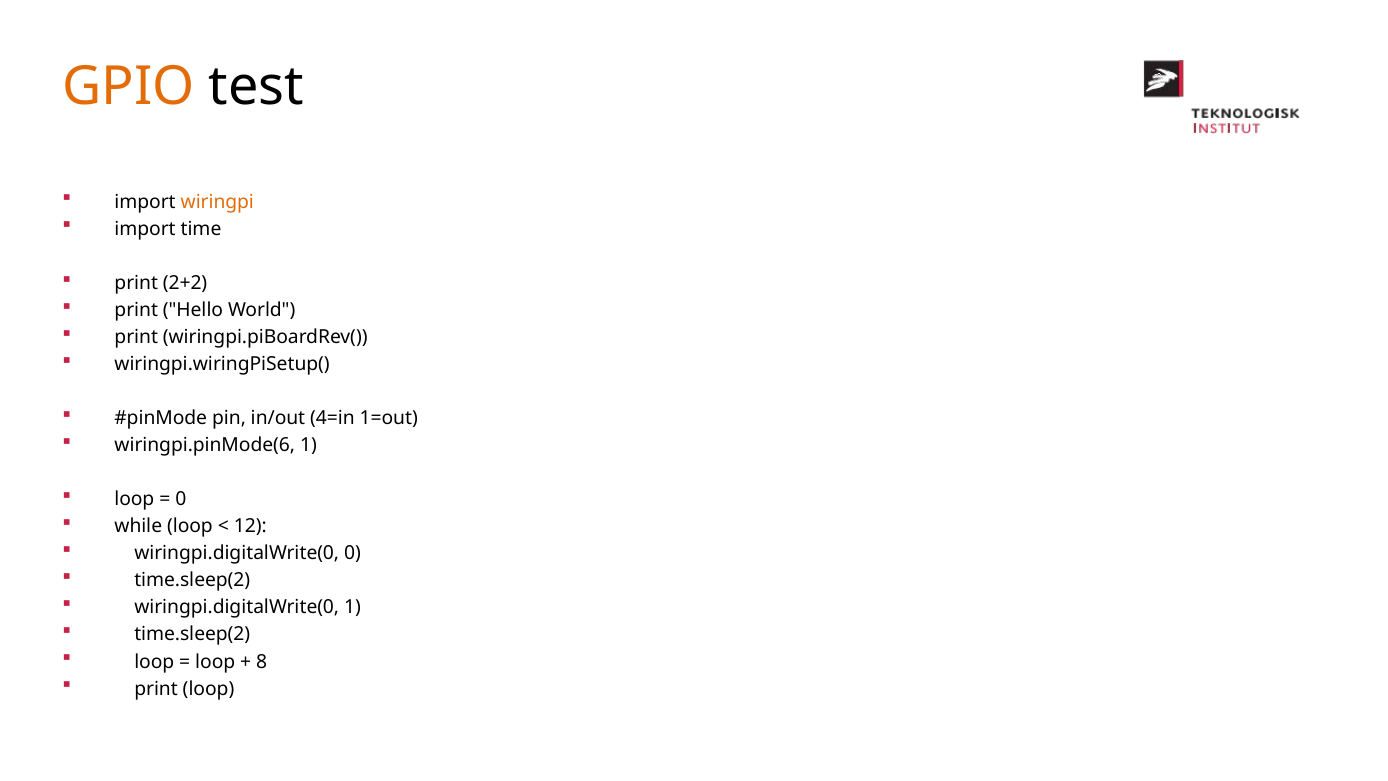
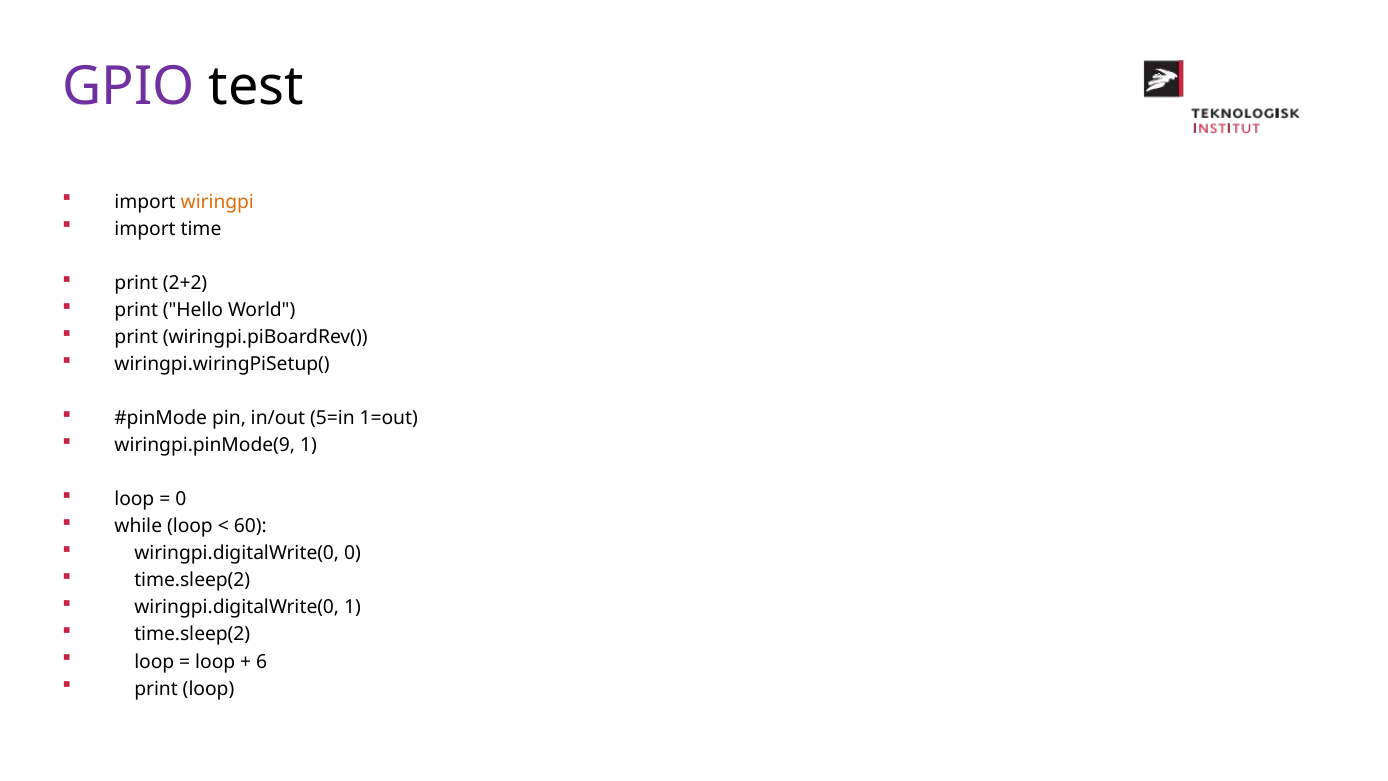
GPIO colour: orange -> purple
4=in: 4=in -> 5=in
wiringpi.pinMode(6: wiringpi.pinMode(6 -> wiringpi.pinMode(9
12: 12 -> 60
8: 8 -> 6
